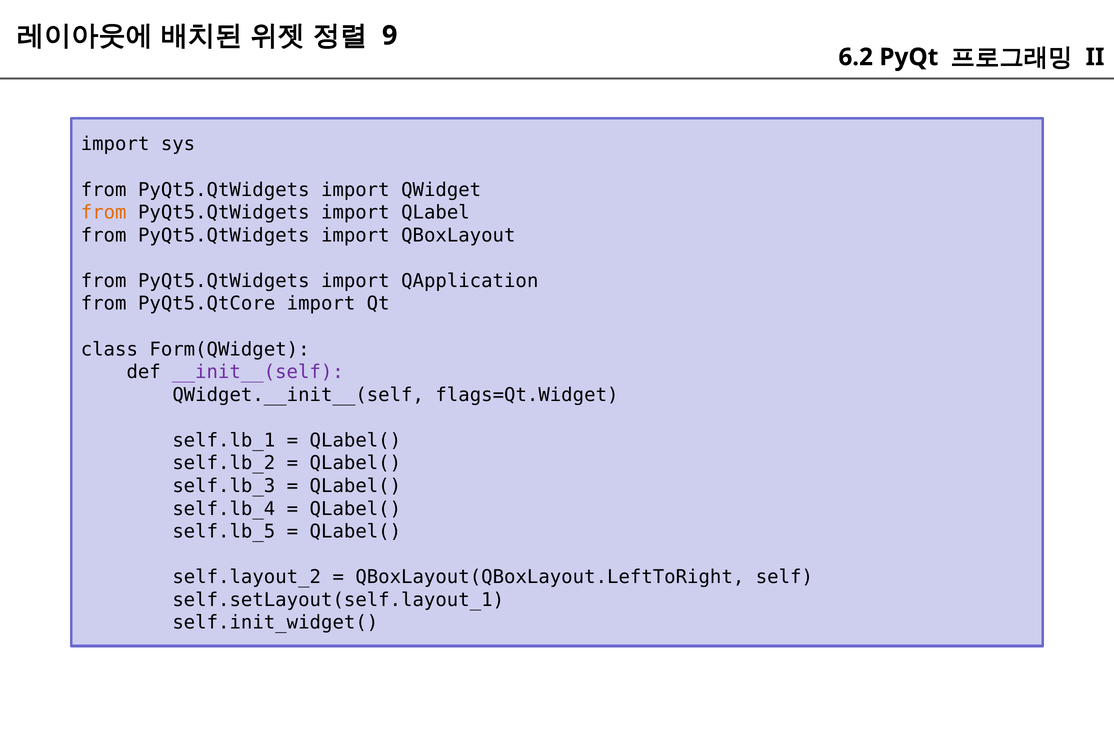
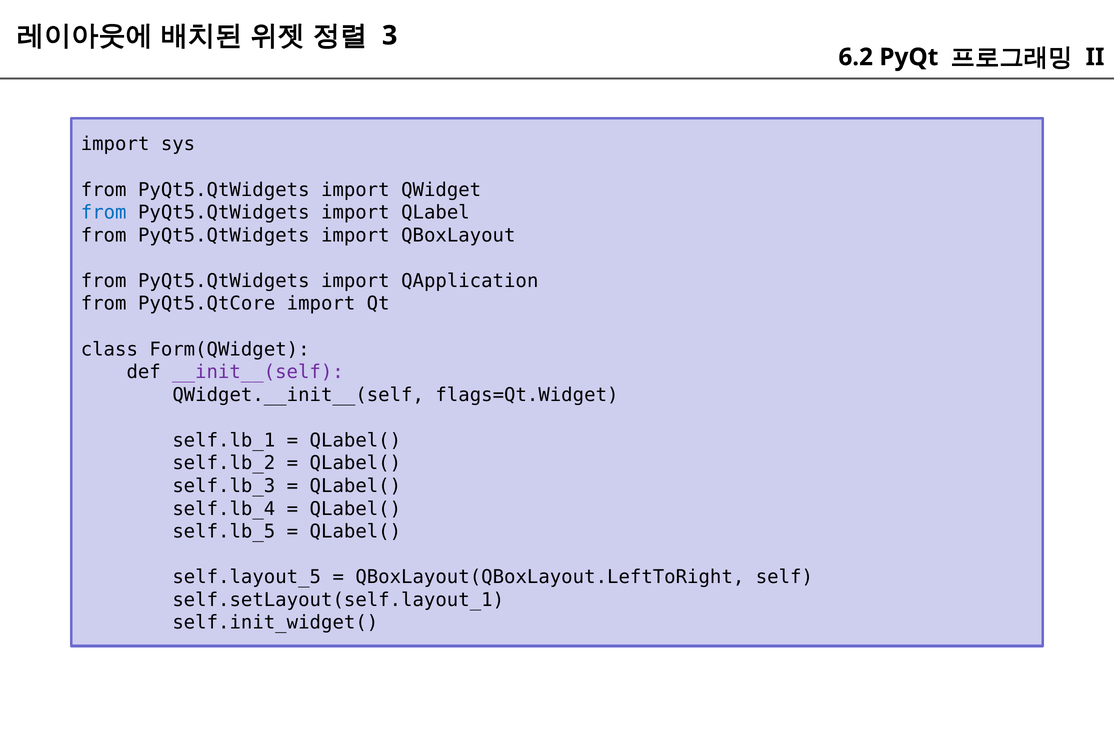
9: 9 -> 3
from at (104, 212) colour: orange -> blue
self.layout_2: self.layout_2 -> self.layout_5
